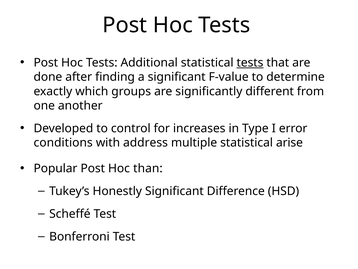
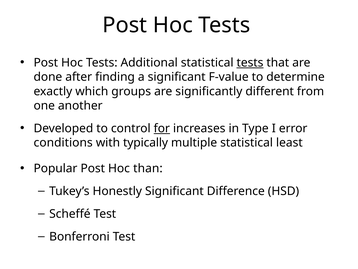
for underline: none -> present
address: address -> typically
arise: arise -> least
